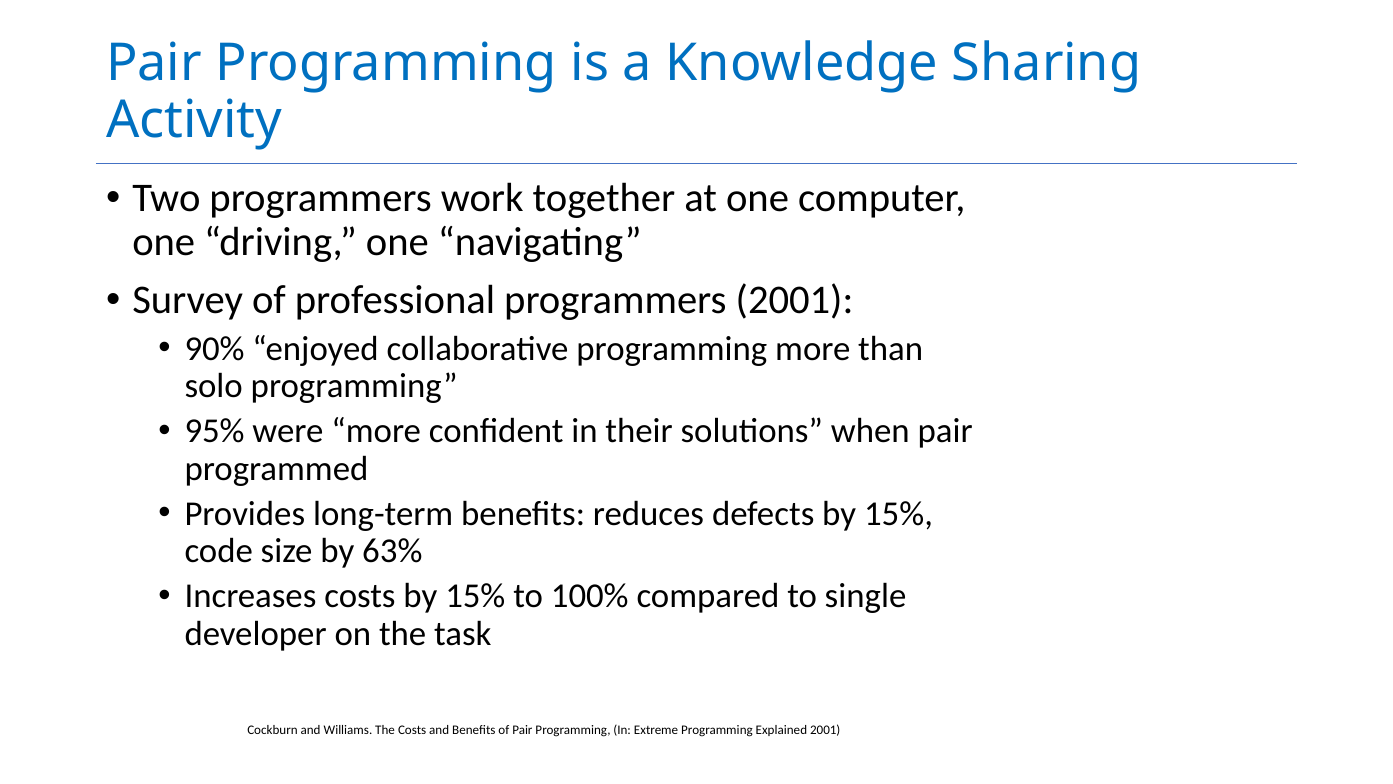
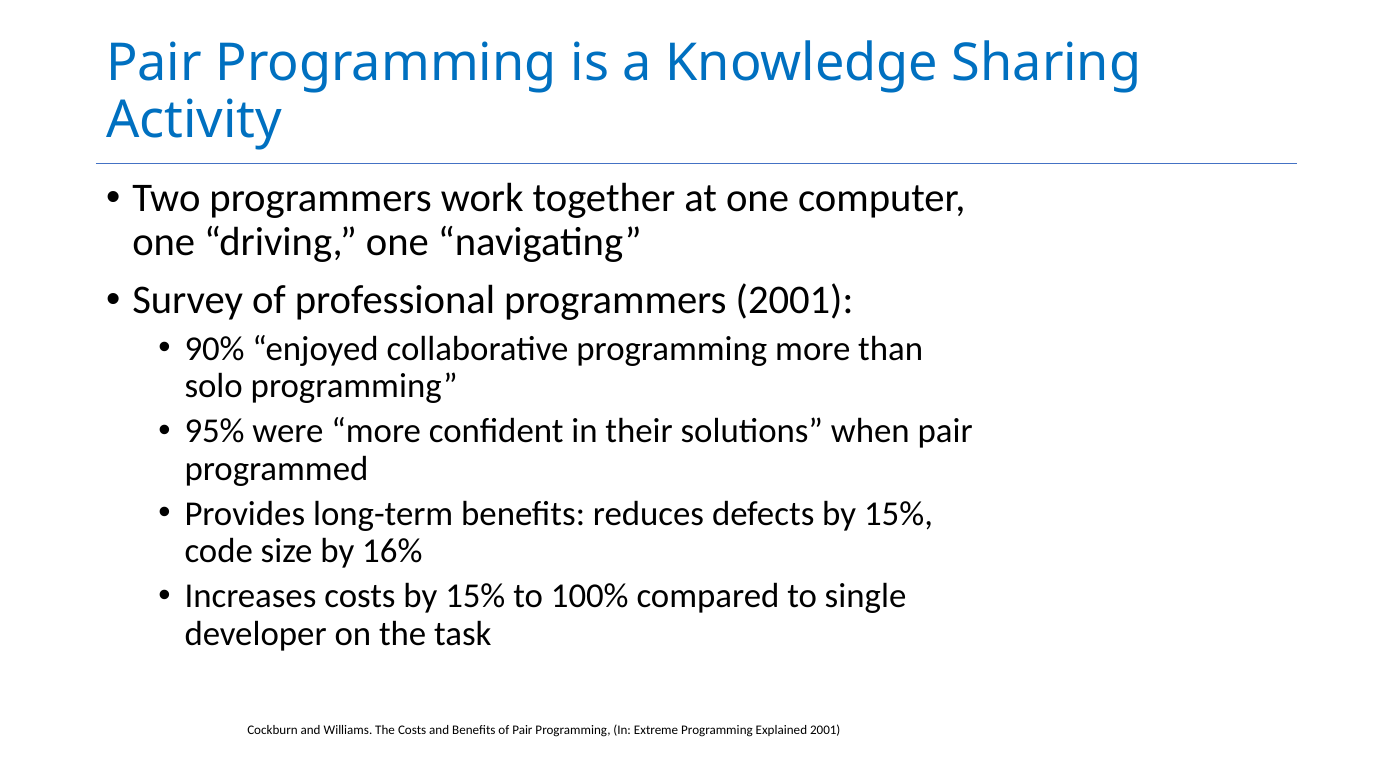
63%: 63% -> 16%
